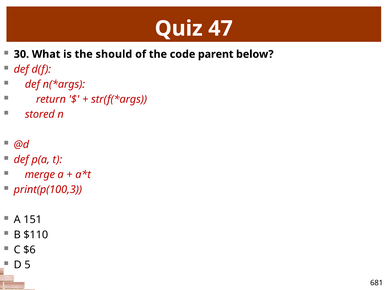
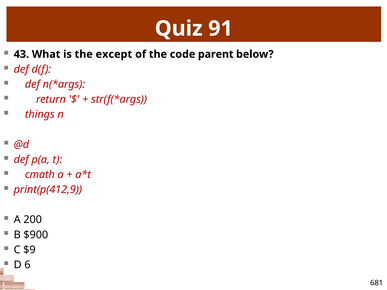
47: 47 -> 91
30: 30 -> 43
should: should -> except
stored: stored -> things
merge: merge -> cmath
print(p(100,3: print(p(100,3 -> print(p(412,9
151: 151 -> 200
$110: $110 -> $900
$6: $6 -> $9
5: 5 -> 6
